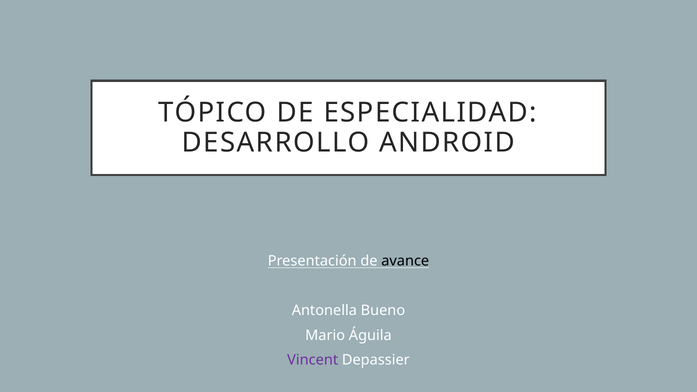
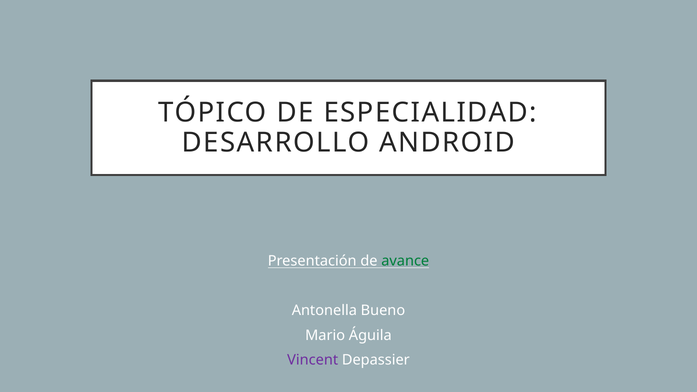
avance colour: black -> green
